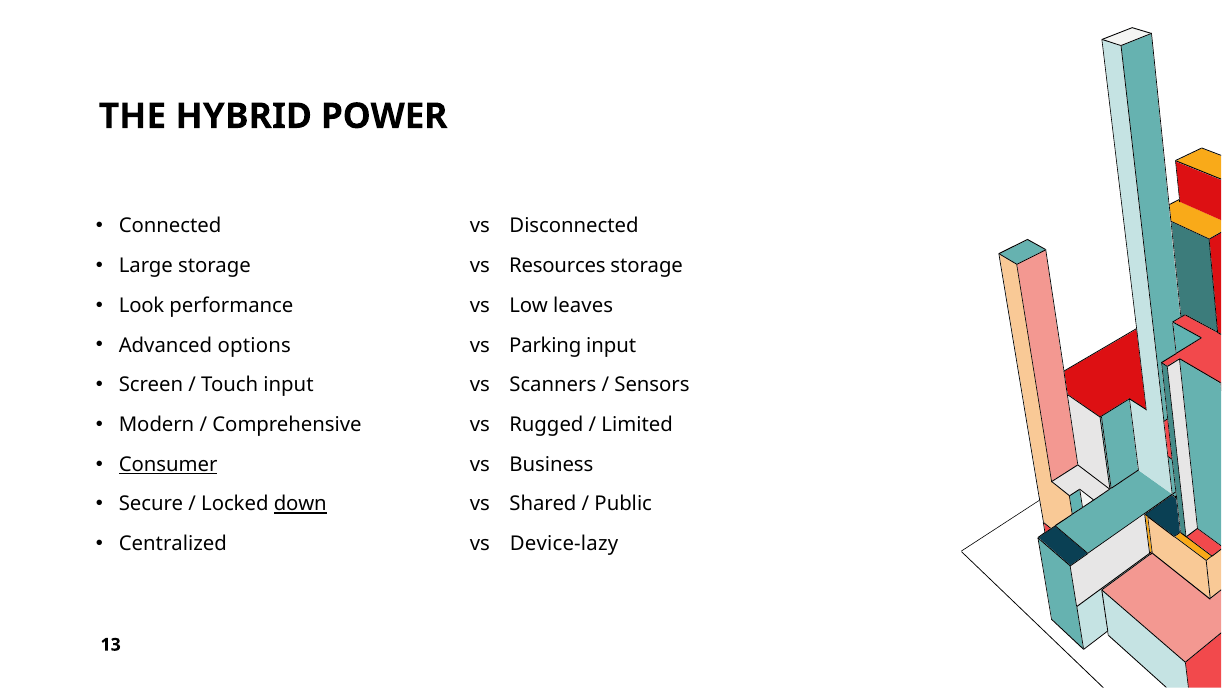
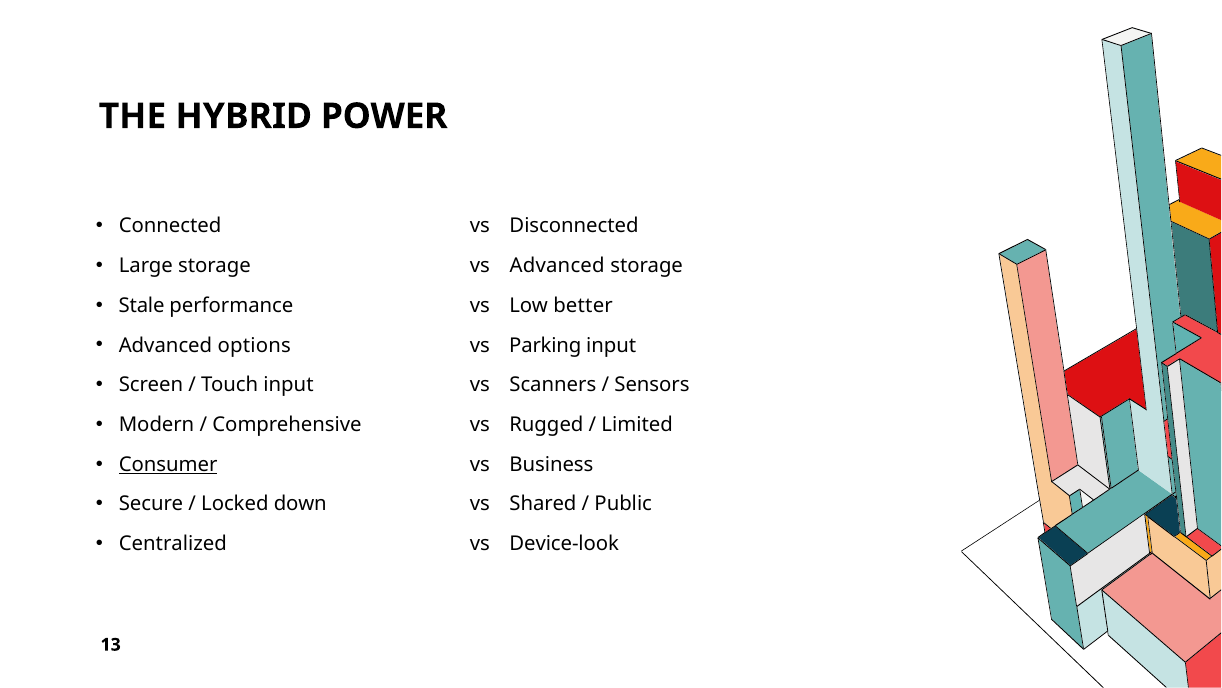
vs Resources: Resources -> Advanced
Look: Look -> Stale
leaves: leaves -> better
down underline: present -> none
Device-lazy: Device-lazy -> Device-look
